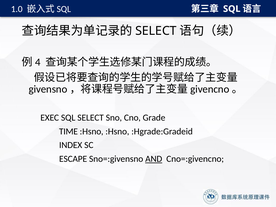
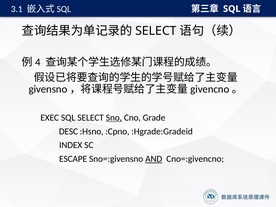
1.0: 1.0 -> 3.1
Sno underline: none -> present
TIME: TIME -> DESC
:Hsno :Hsno: :Hsno -> :Cpno
